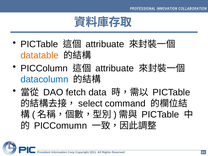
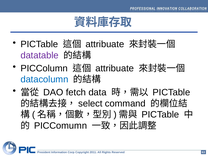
datatable colour: orange -> purple
